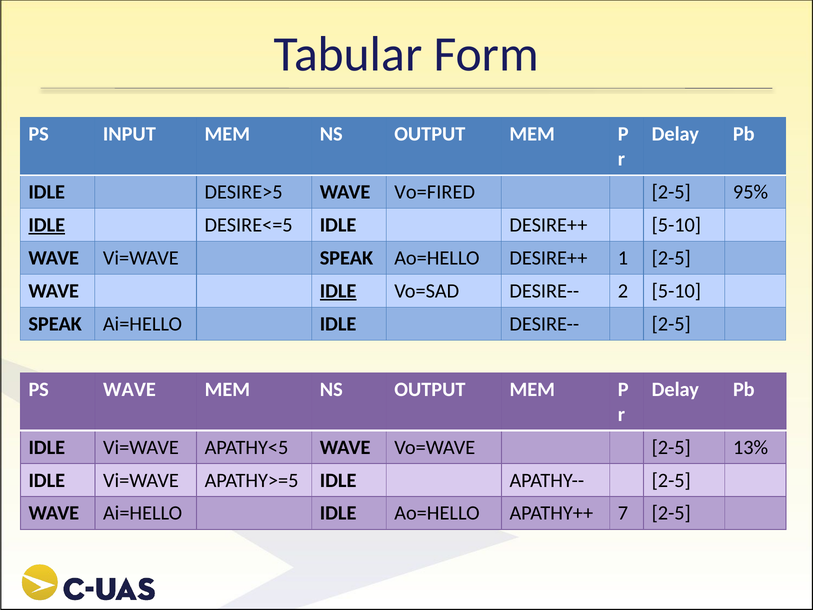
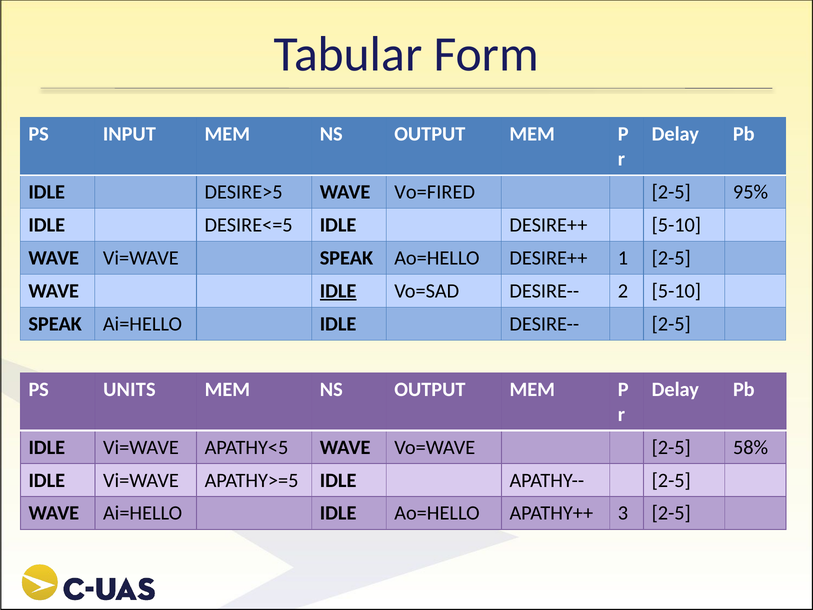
IDLE at (47, 225) underline: present -> none
PS WAVE: WAVE -> UNITS
13%: 13% -> 58%
7: 7 -> 3
